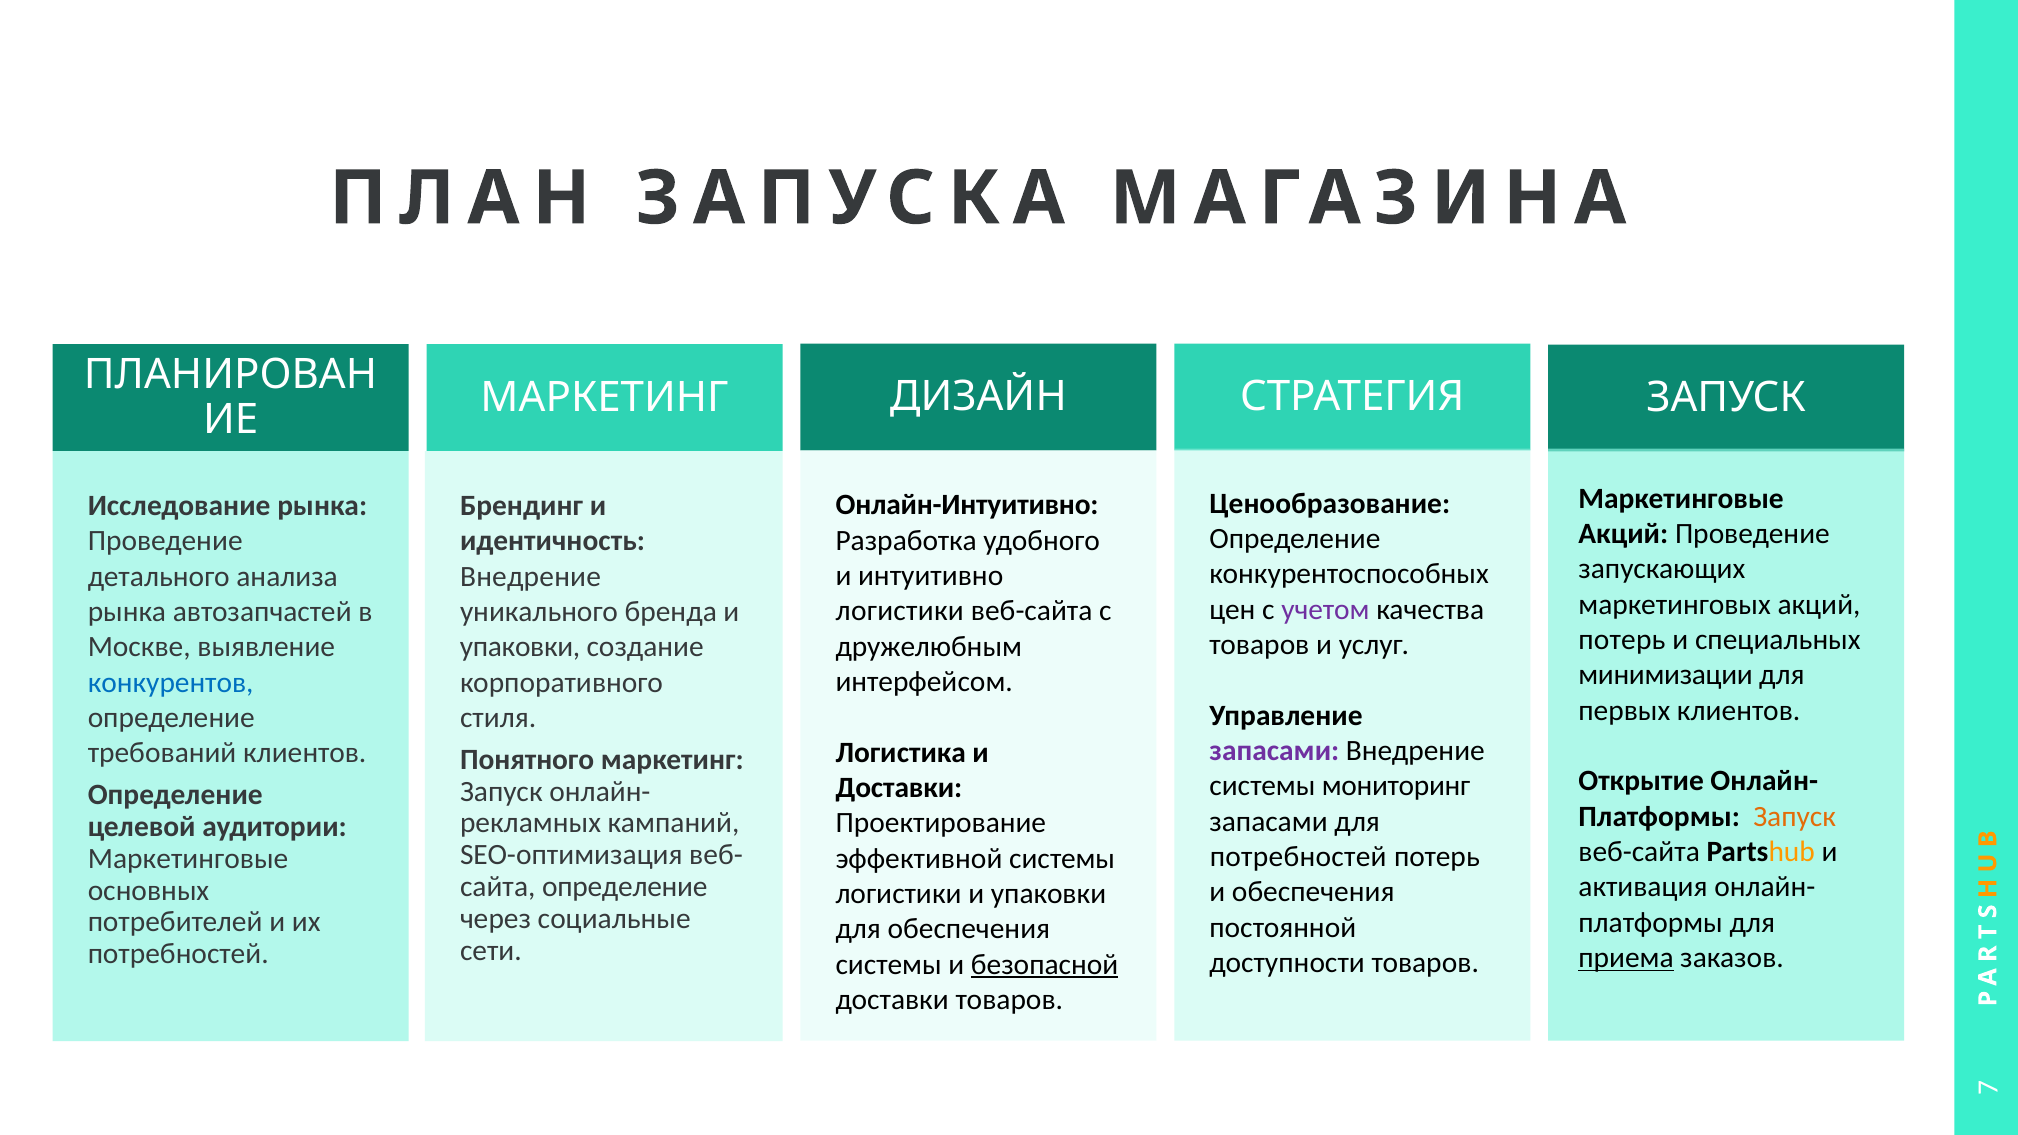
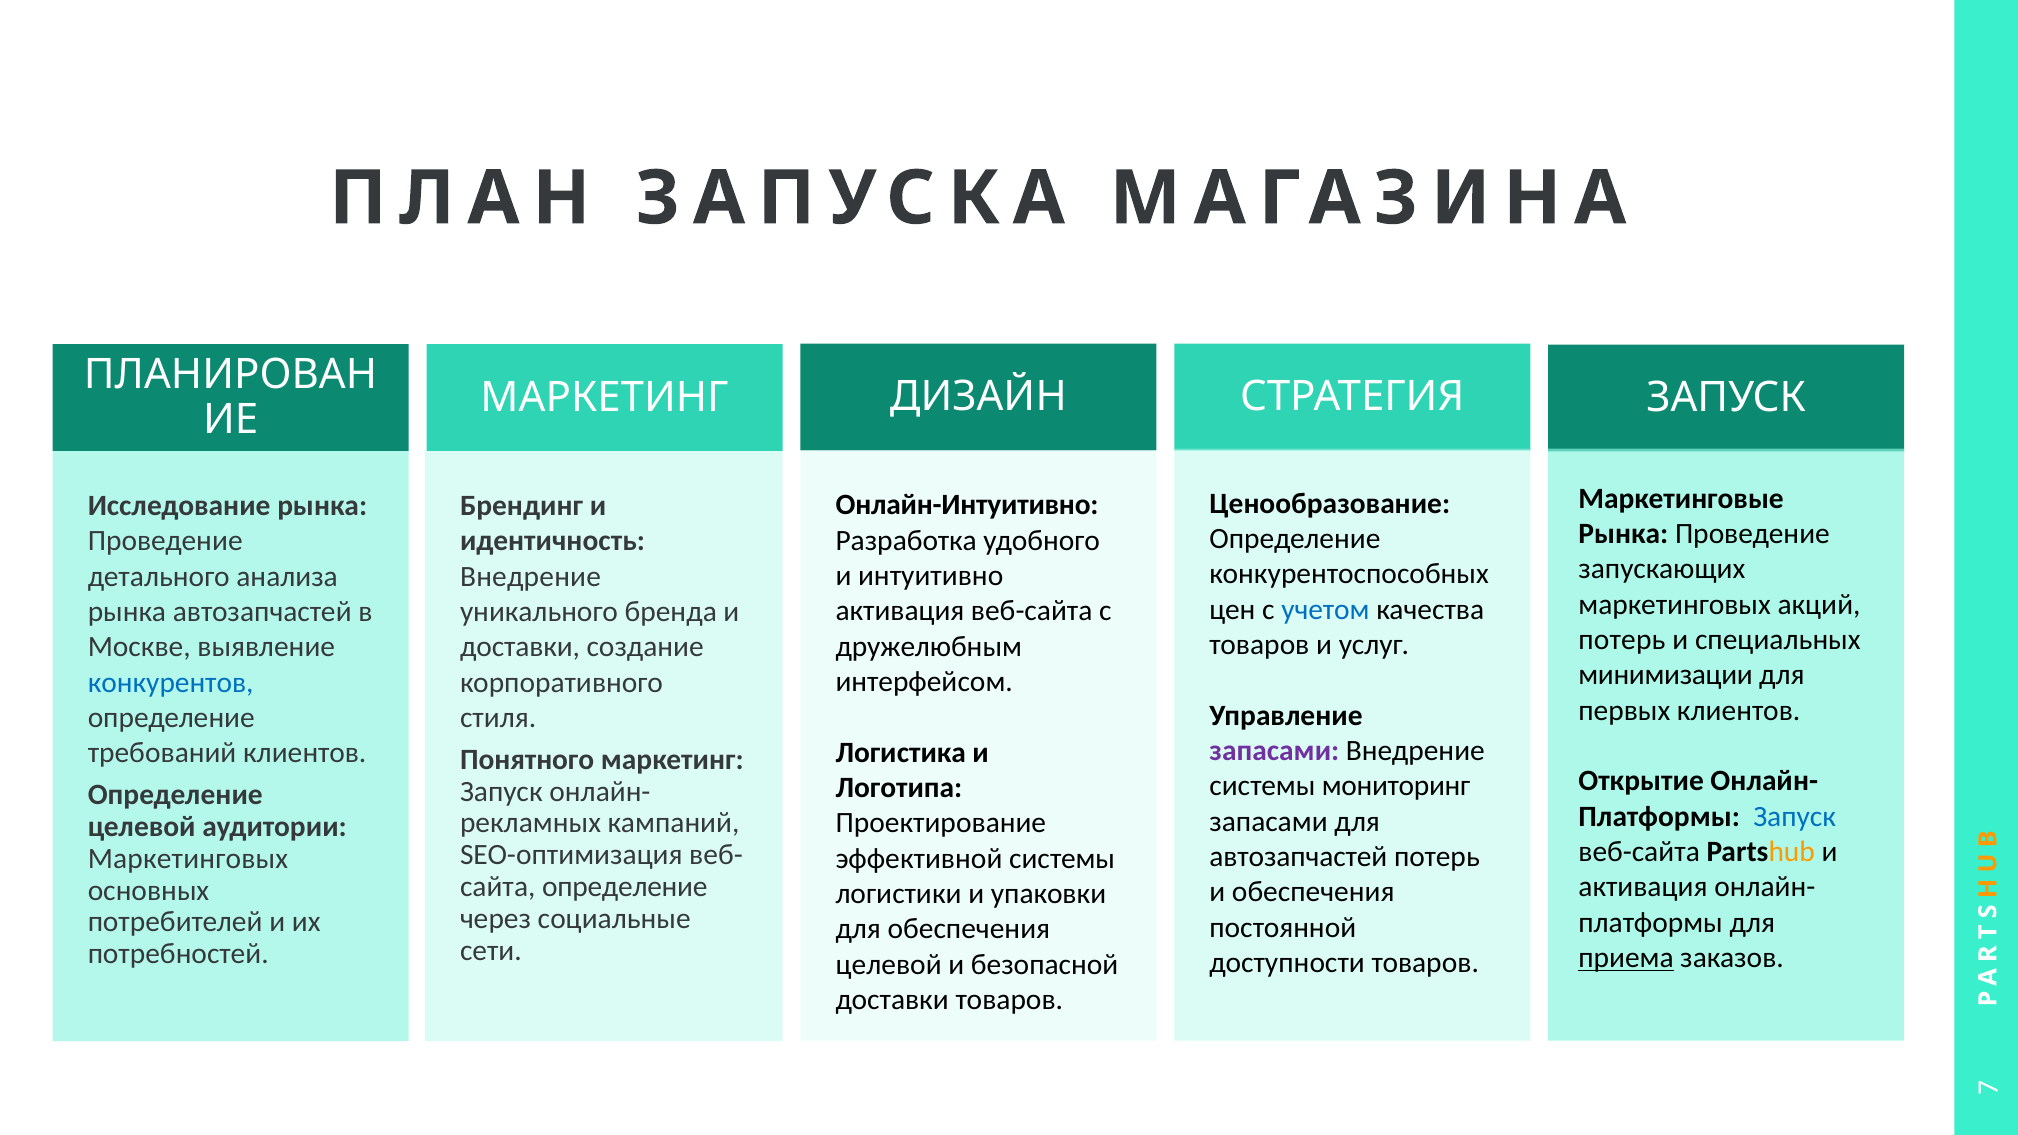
Акций at (1623, 534): Акций -> Рынка
учетом colour: purple -> blue
логистики at (900, 611): логистики -> активация
упаковки at (520, 647): упаковки -> доставки
Доставки at (899, 788): Доставки -> Логотипа
Запуск at (1795, 817) colour: orange -> blue
потребностей at (1298, 857): потребностей -> автозапчастей
Маркетинговые at (188, 859): Маркетинговые -> Маркетинговых
системы at (889, 965): системы -> целевой
безопасной underline: present -> none
